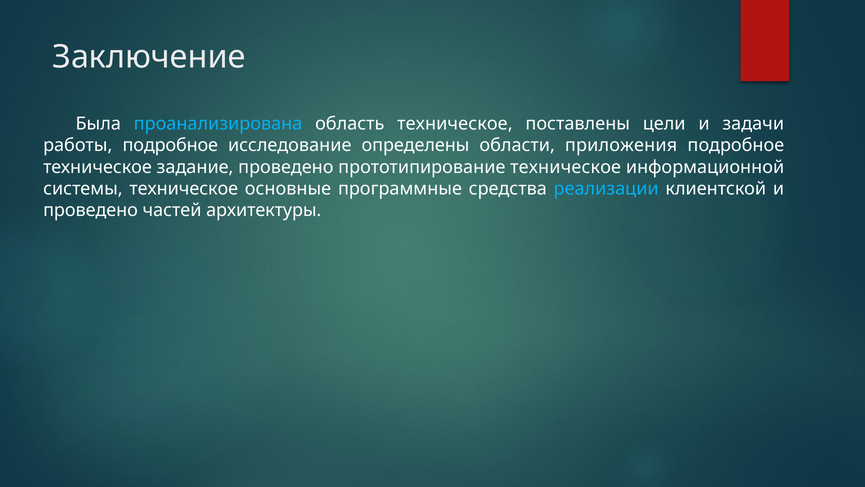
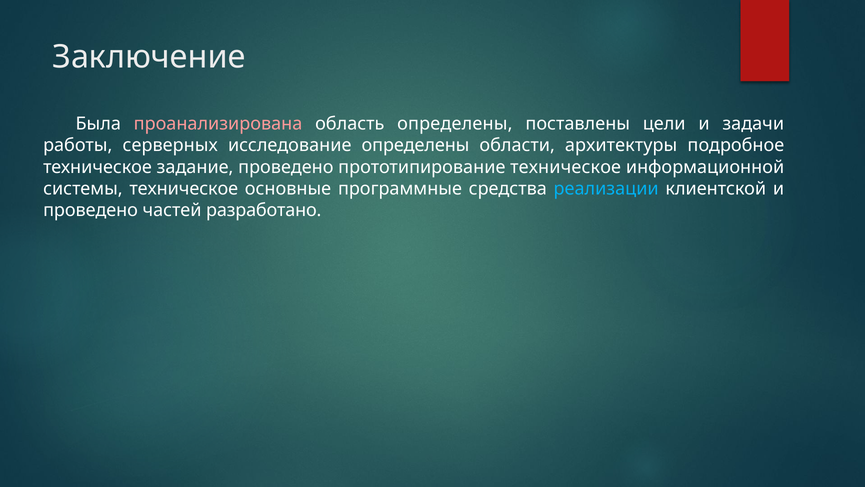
проанализирована colour: light blue -> pink
область техническое: техническое -> определены
работы подробное: подробное -> серверных
приложения: приложения -> архитектуры
архитектуры: архитектуры -> разработано
